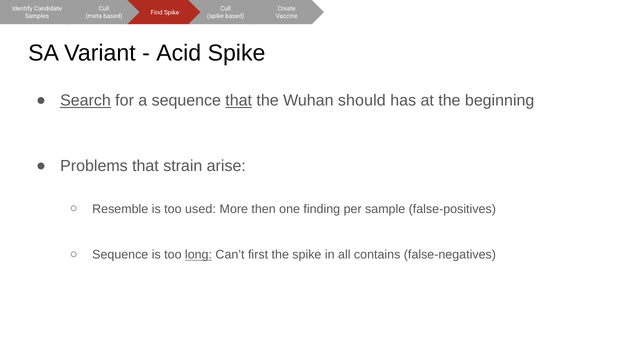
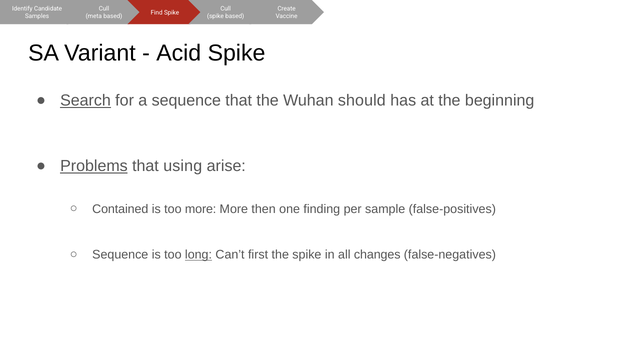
that at (239, 101) underline: present -> none
Problems underline: none -> present
strain: strain -> using
Resemble: Resemble -> Contained
too used: used -> more
contains: contains -> changes
